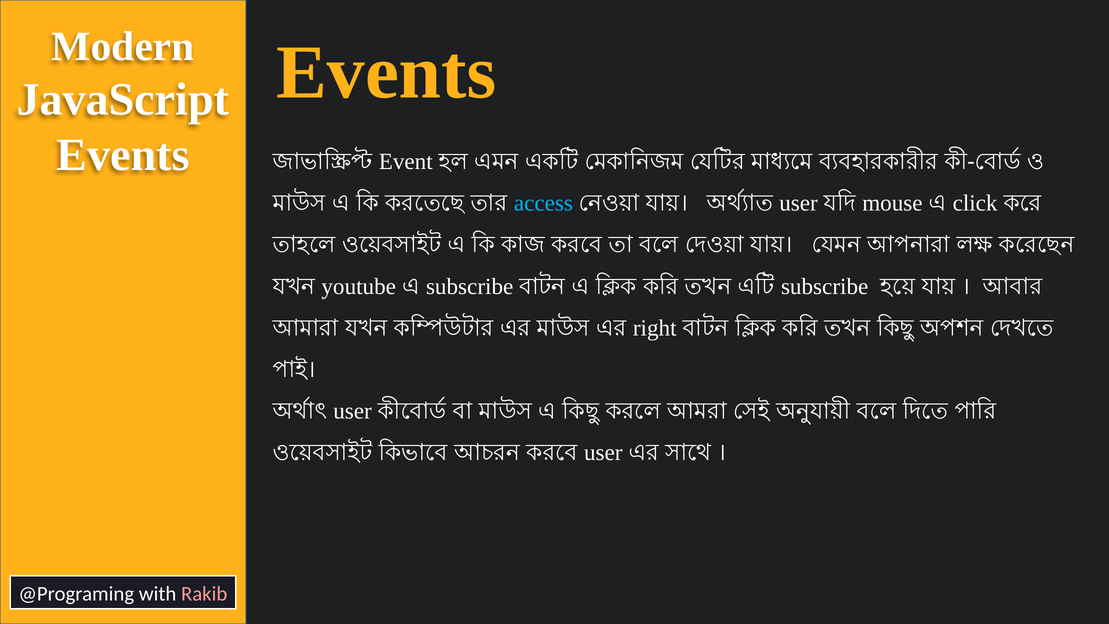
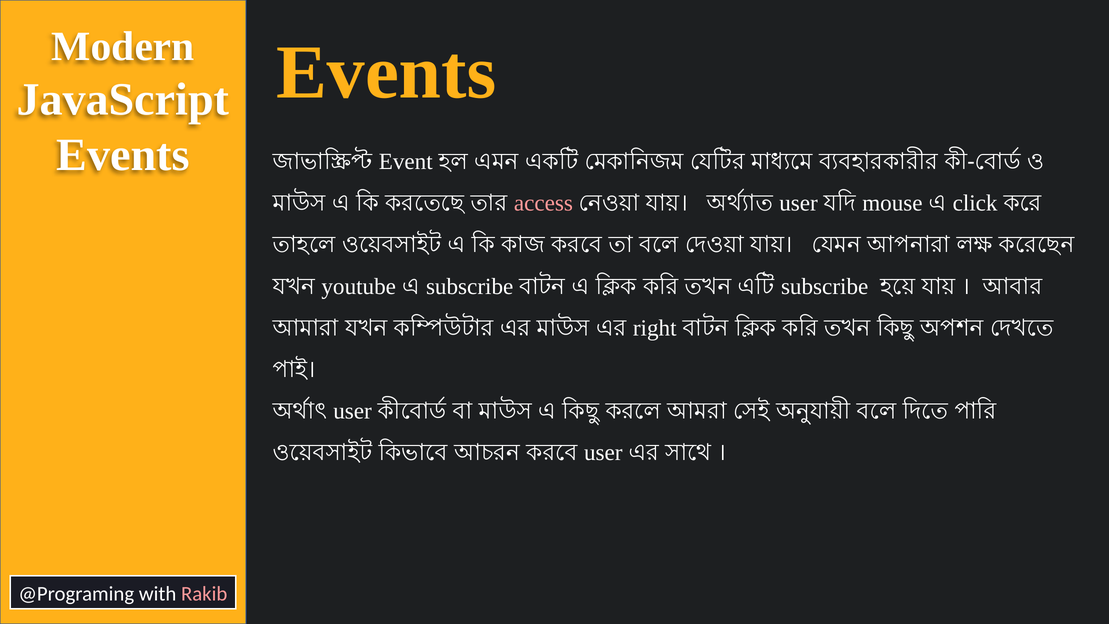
access colour: light blue -> pink
